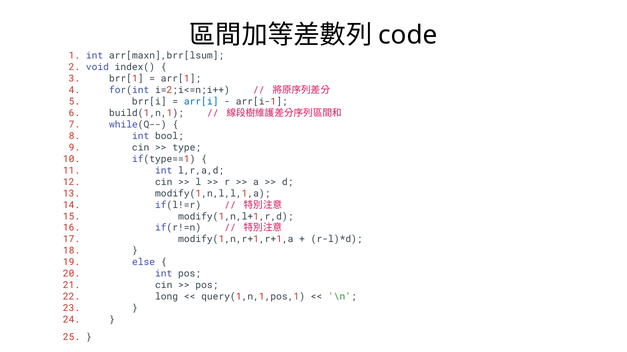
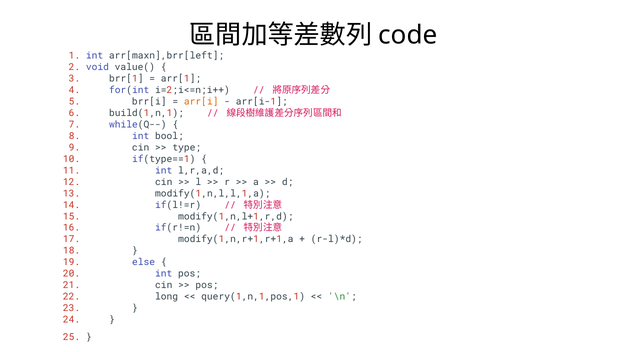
arr[maxn],brr[lsum: arr[maxn],brr[lsum -> arr[maxn],brr[left
index(: index( -> value(
arr[i colour: blue -> orange
